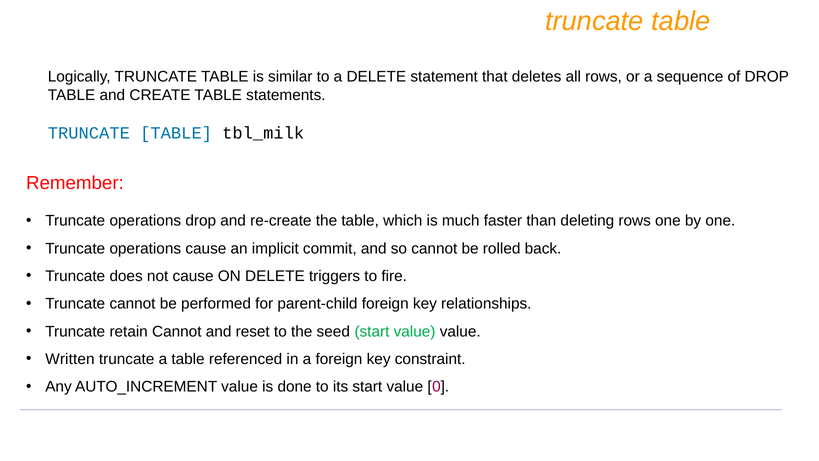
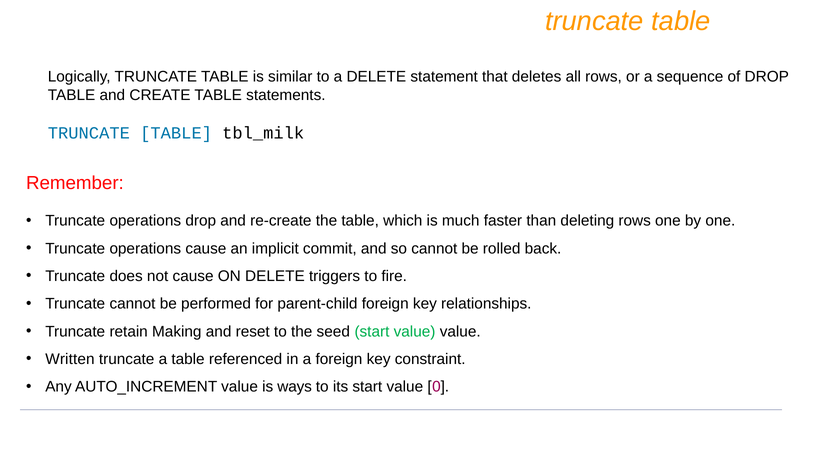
retain Cannot: Cannot -> Making
done: done -> ways
